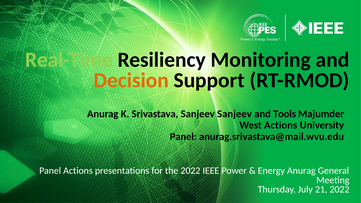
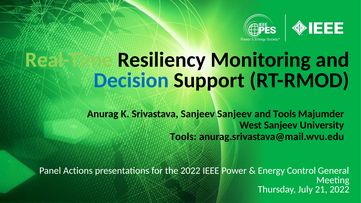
Decision colour: orange -> blue
West Actions: Actions -> Sanjeev
Panel at (183, 137): Panel -> Tools
Energy Anurag: Anurag -> Control
